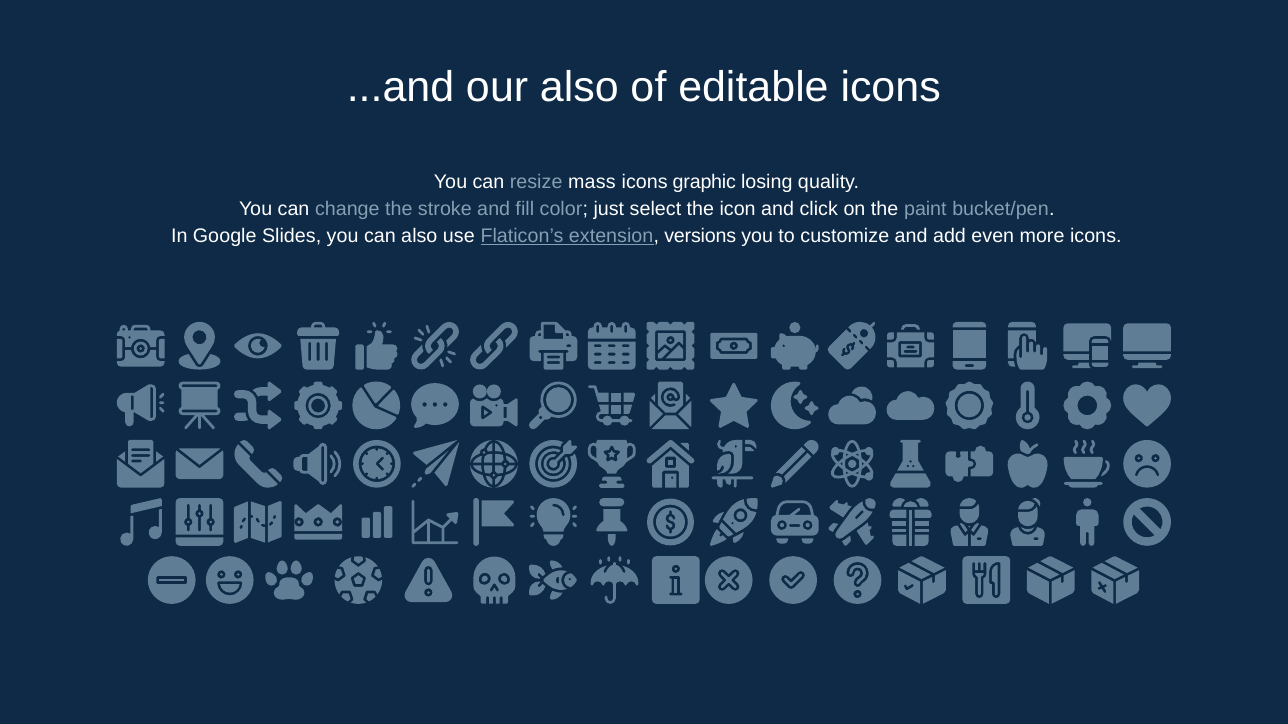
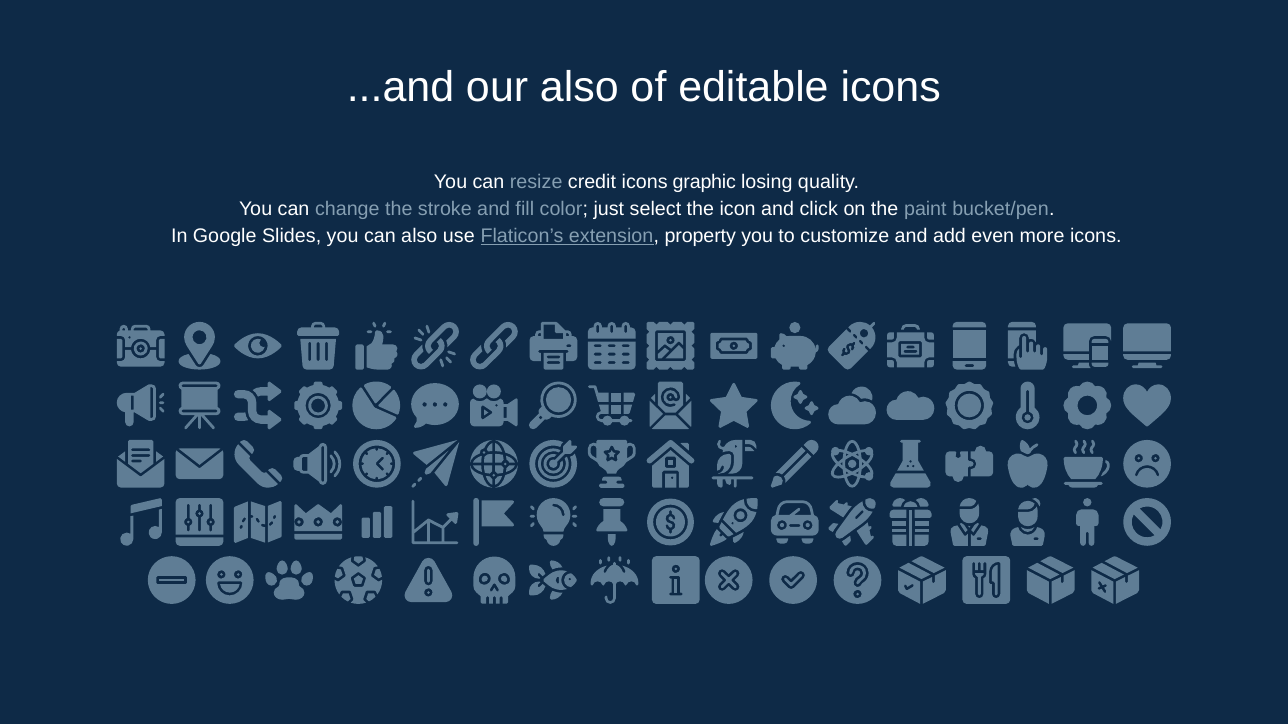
mass: mass -> credit
versions: versions -> property
